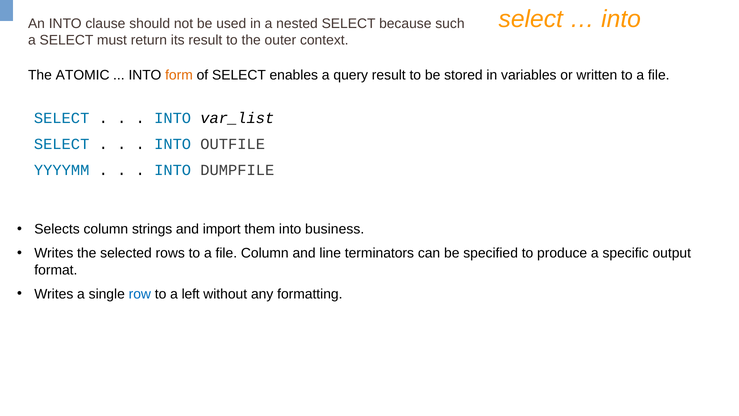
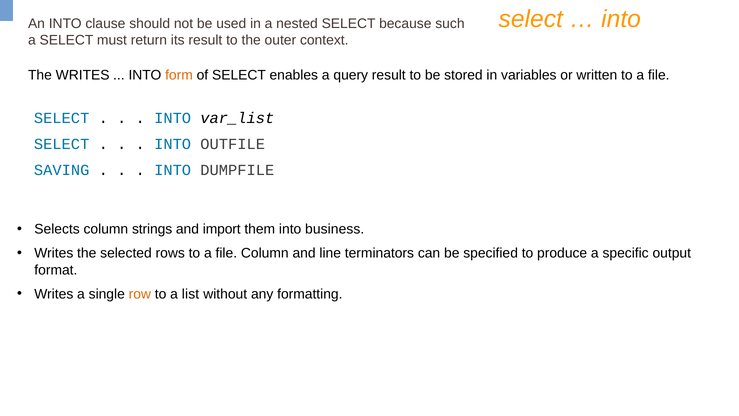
The ATOMIC: ATOMIC -> WRITES
YYYYMM: YYYYMM -> SAVING
row colour: blue -> orange
left: left -> list
